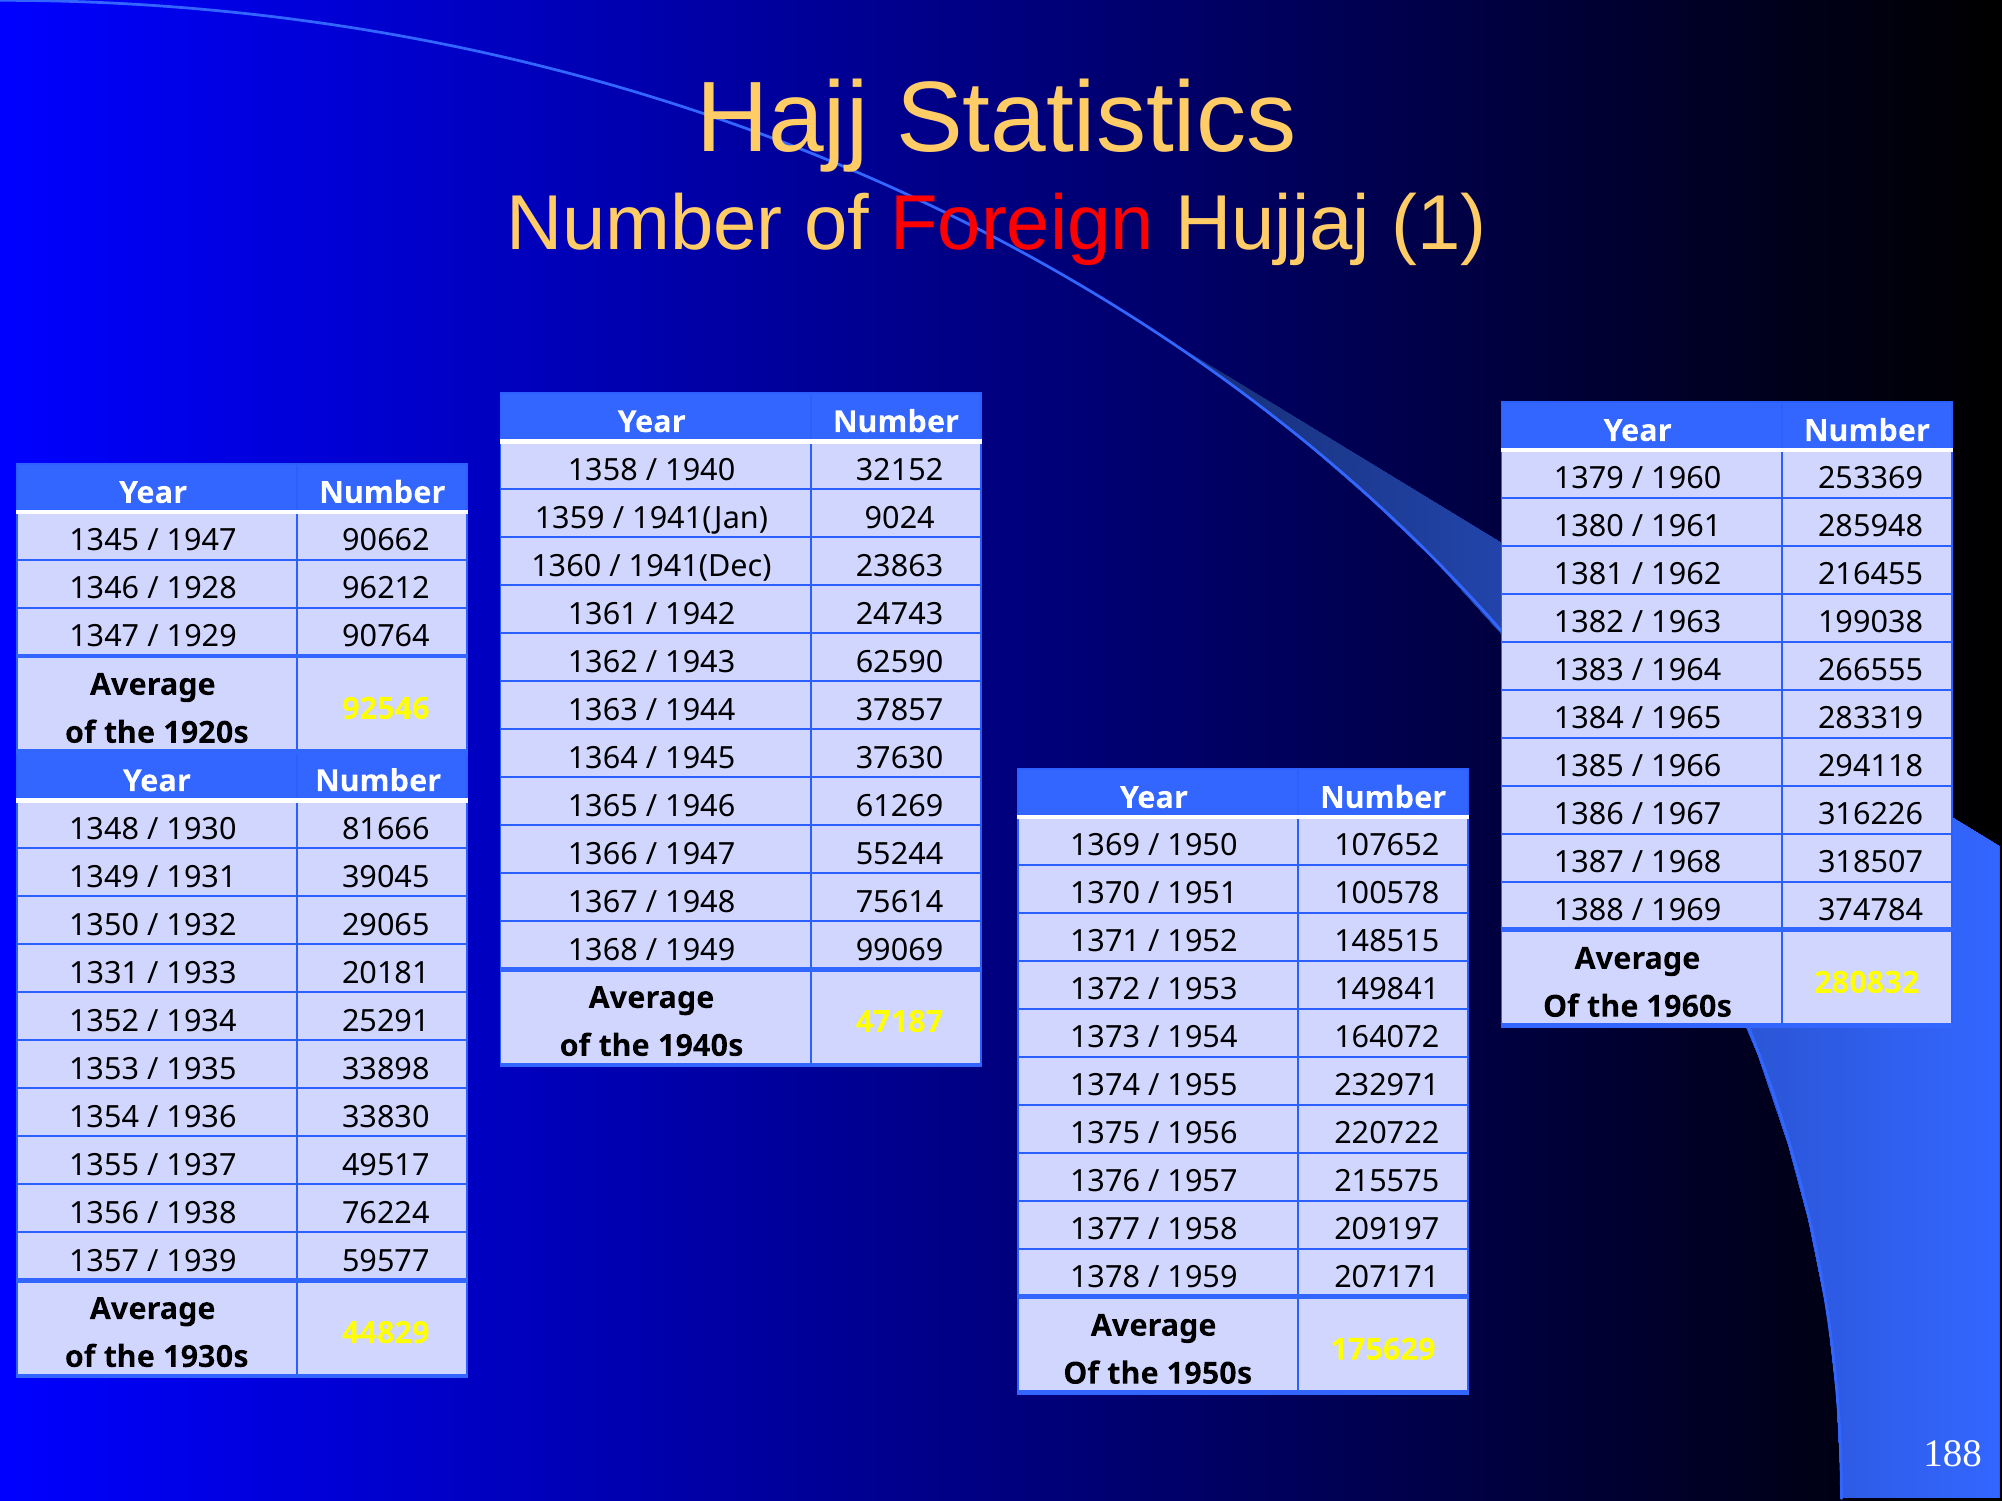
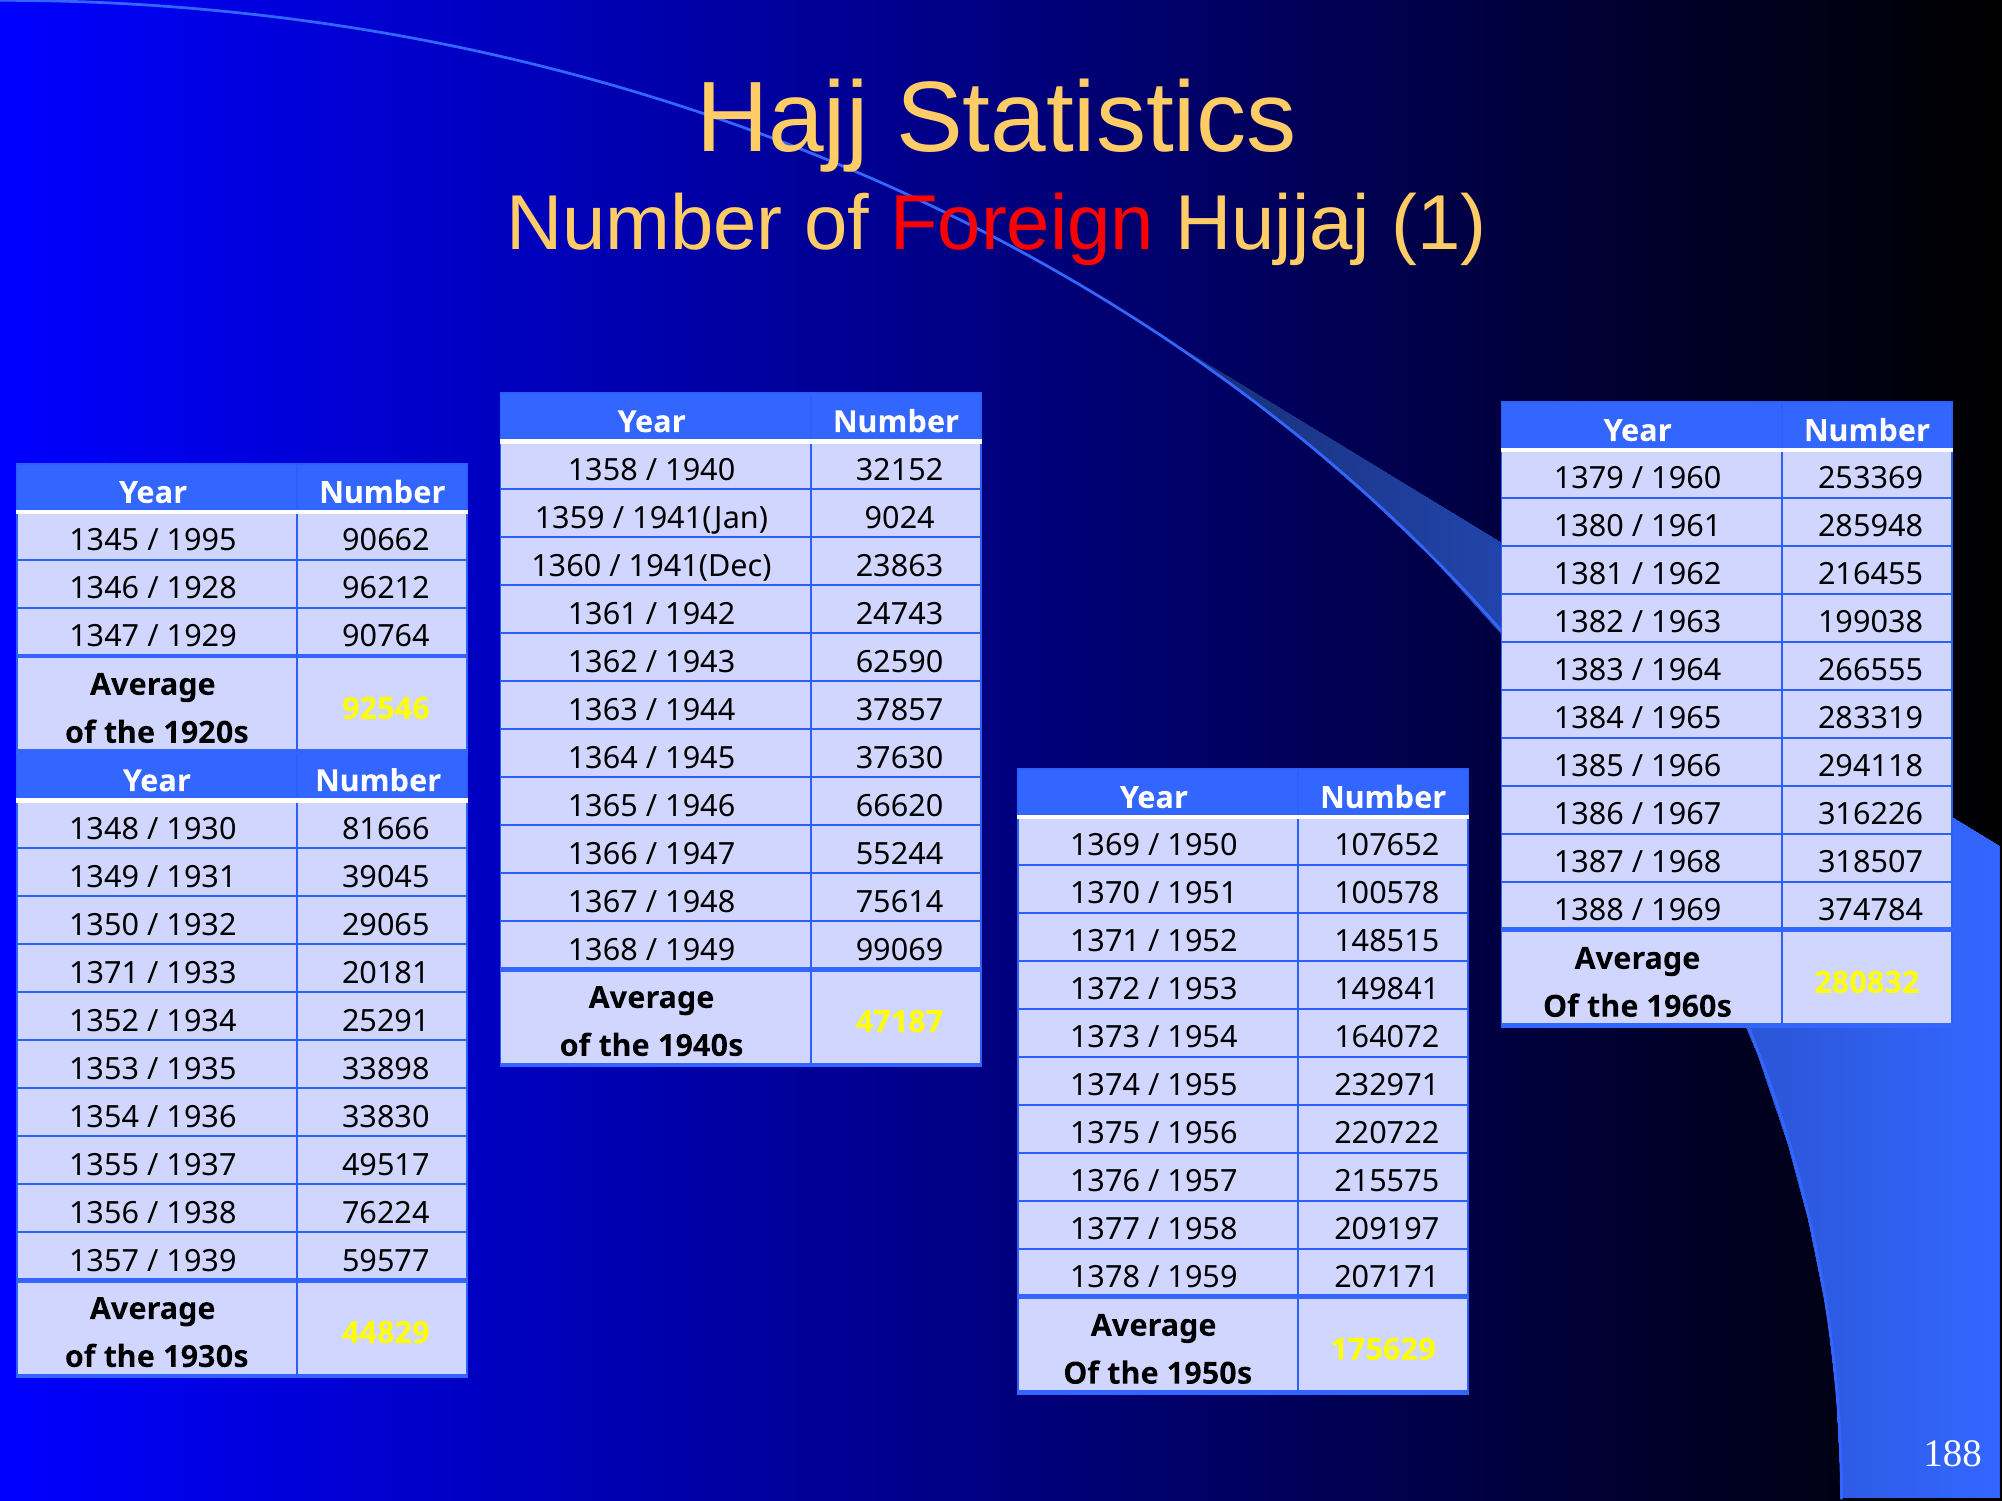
1947 at (202, 541): 1947 -> 1995
61269: 61269 -> 66620
1331 at (104, 973): 1331 -> 1371
